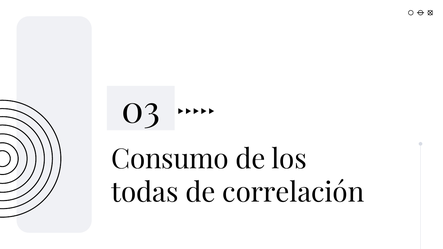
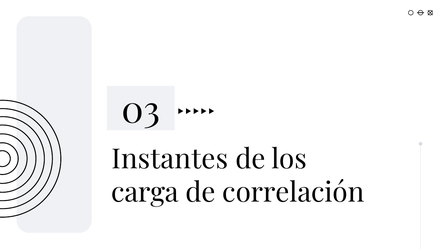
Consumo: Consumo -> Instantes
todas: todas -> carga
